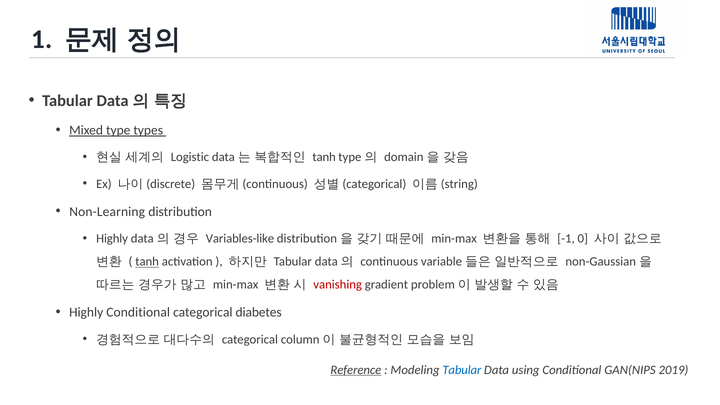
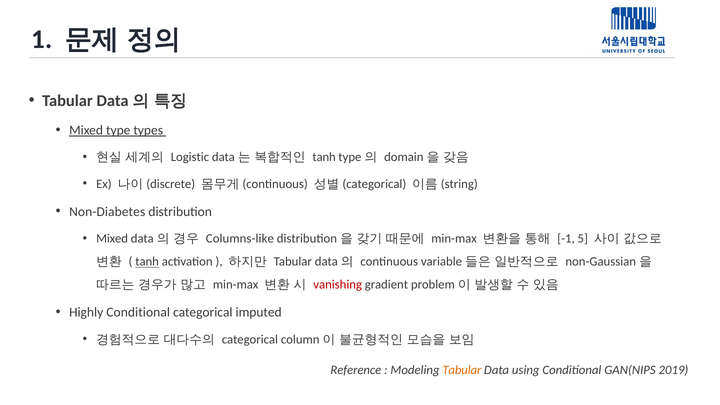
Non-Learning: Non-Learning -> Non-Diabetes
Highly at (112, 239): Highly -> Mixed
Variables-like: Variables-like -> Columns-like
0: 0 -> 5
diabetes: diabetes -> imputed
Reference underline: present -> none
Tabular at (462, 370) colour: blue -> orange
